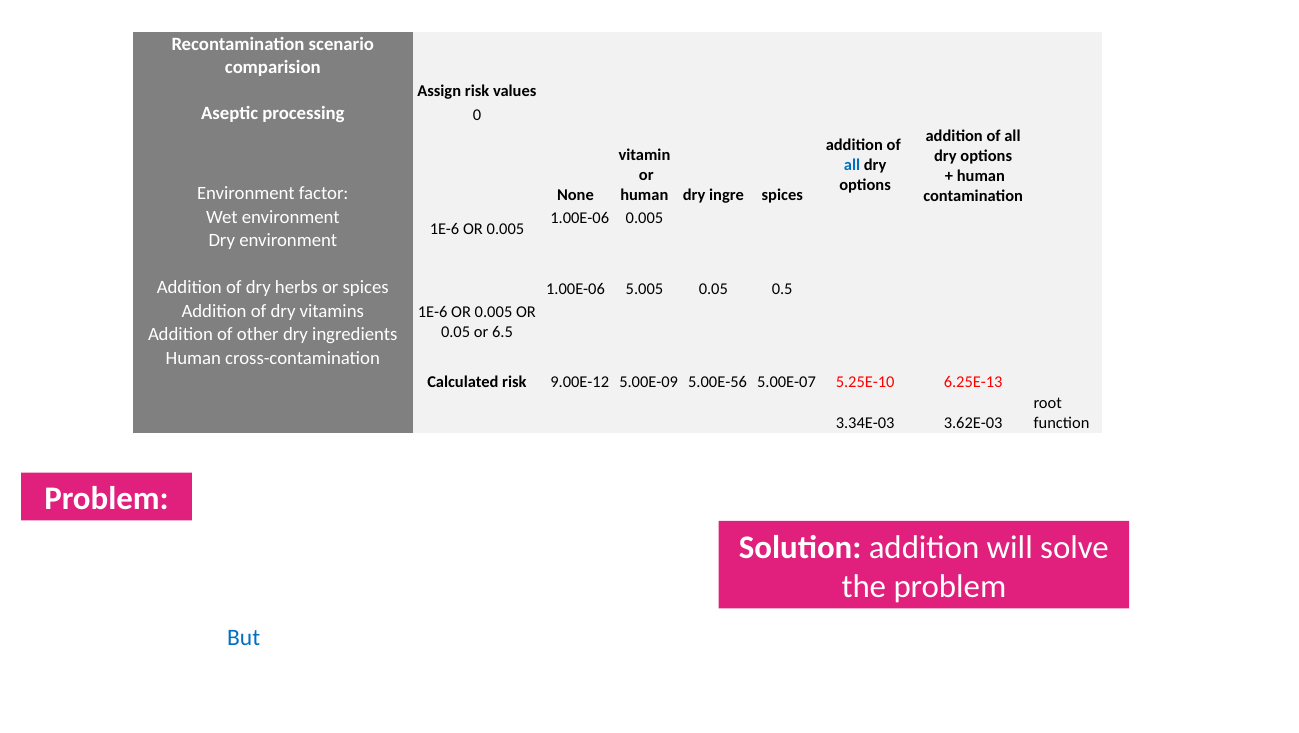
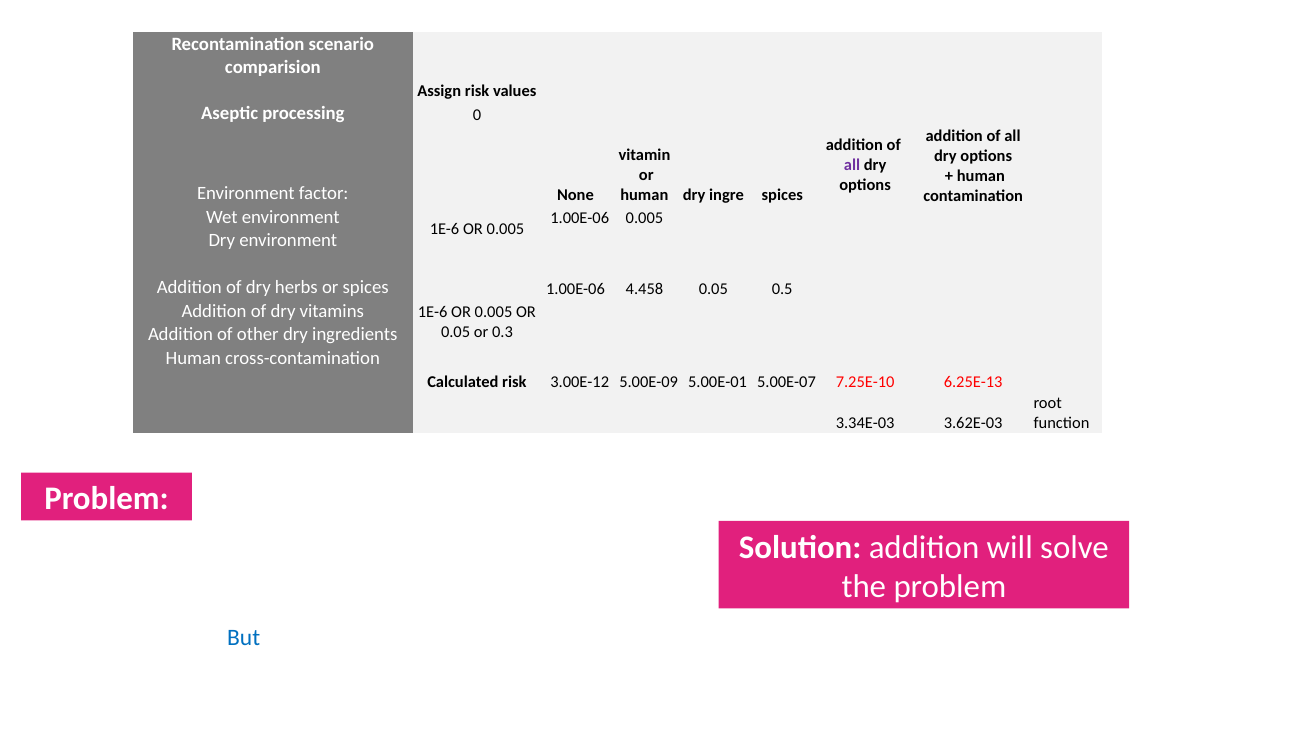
all at (852, 165) colour: blue -> purple
5.005: 5.005 -> 4.458
6.5: 6.5 -> 0.3
9.00E-12: 9.00E-12 -> 3.00E-12
5.00E-56: 5.00E-56 -> 5.00E-01
5.25E-10: 5.25E-10 -> 7.25E-10
